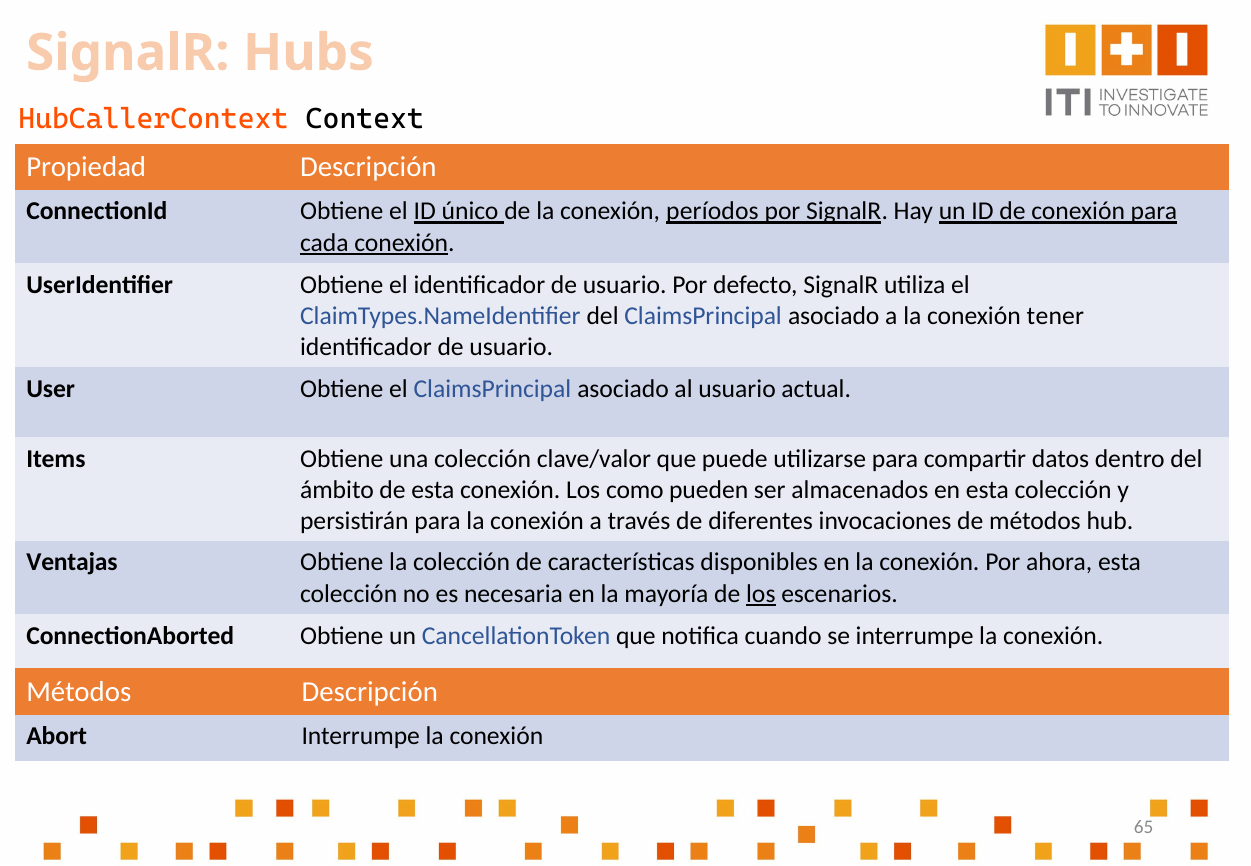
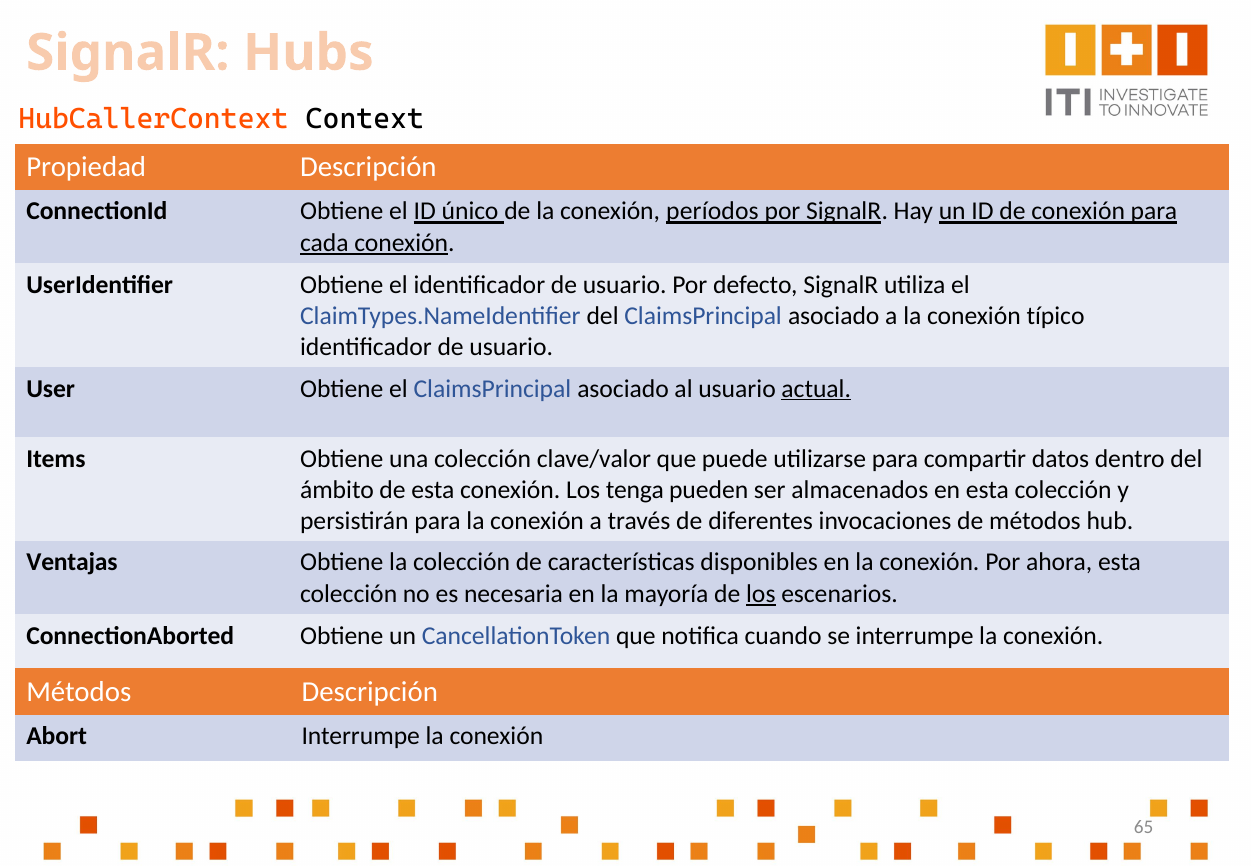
tener: tener -> típico
actual underline: none -> present
como: como -> tenga
